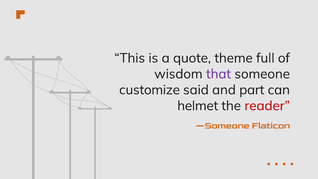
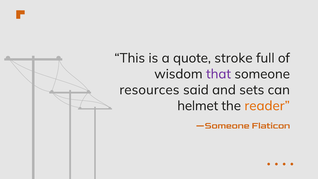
theme: theme -> stroke
customize: customize -> resources
part: part -> sets
reader colour: red -> orange
